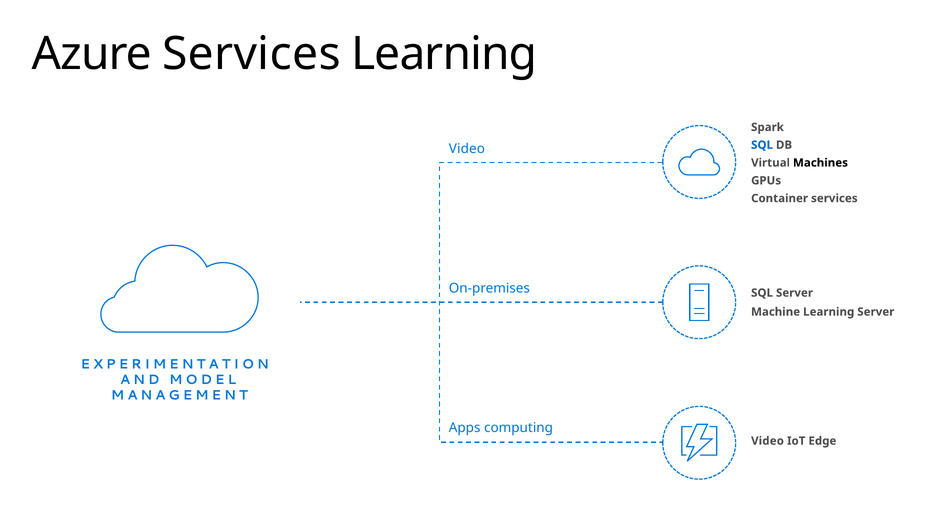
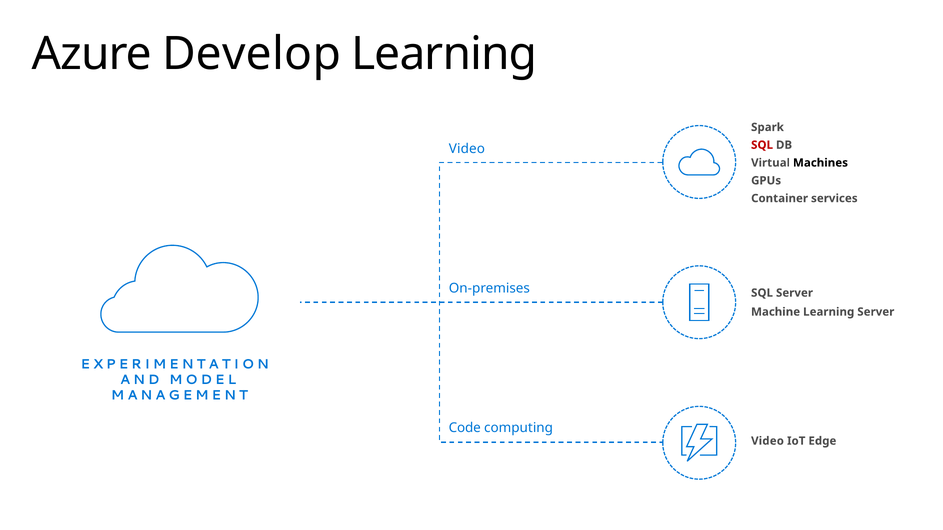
Azure Services: Services -> Develop
SQL at (762, 145) colour: blue -> red
Apps: Apps -> Code
